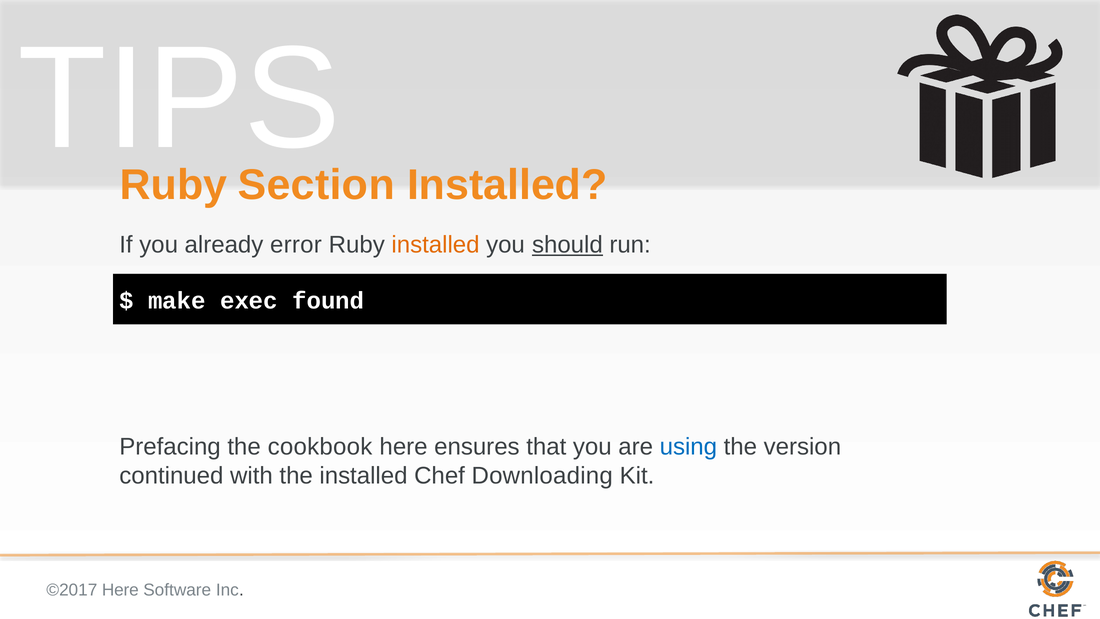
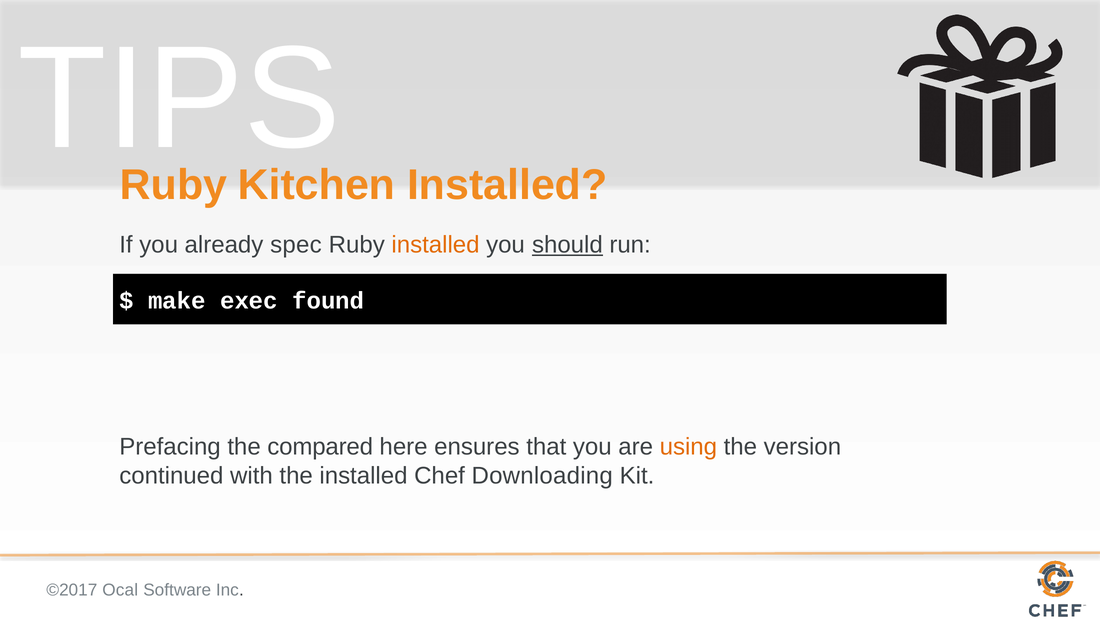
Section: Section -> Kitchen
error: error -> spec
cookbook: cookbook -> compared
using colour: blue -> orange
Here at (120, 590): Here -> Ocal
